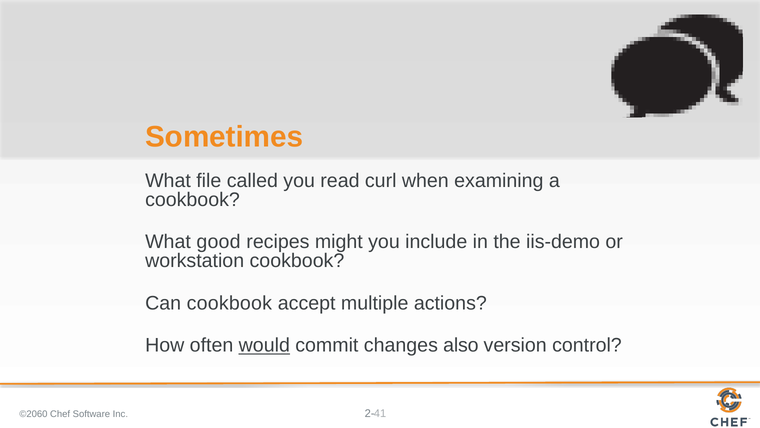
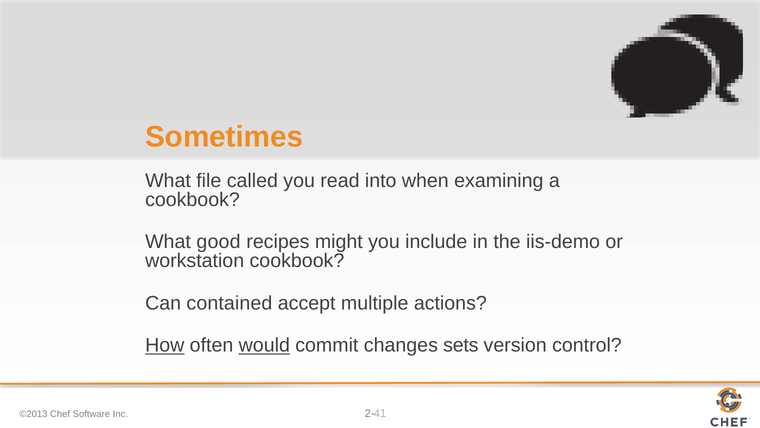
curl: curl -> into
Can cookbook: cookbook -> contained
How underline: none -> present
also: also -> sets
©2060: ©2060 -> ©2013
